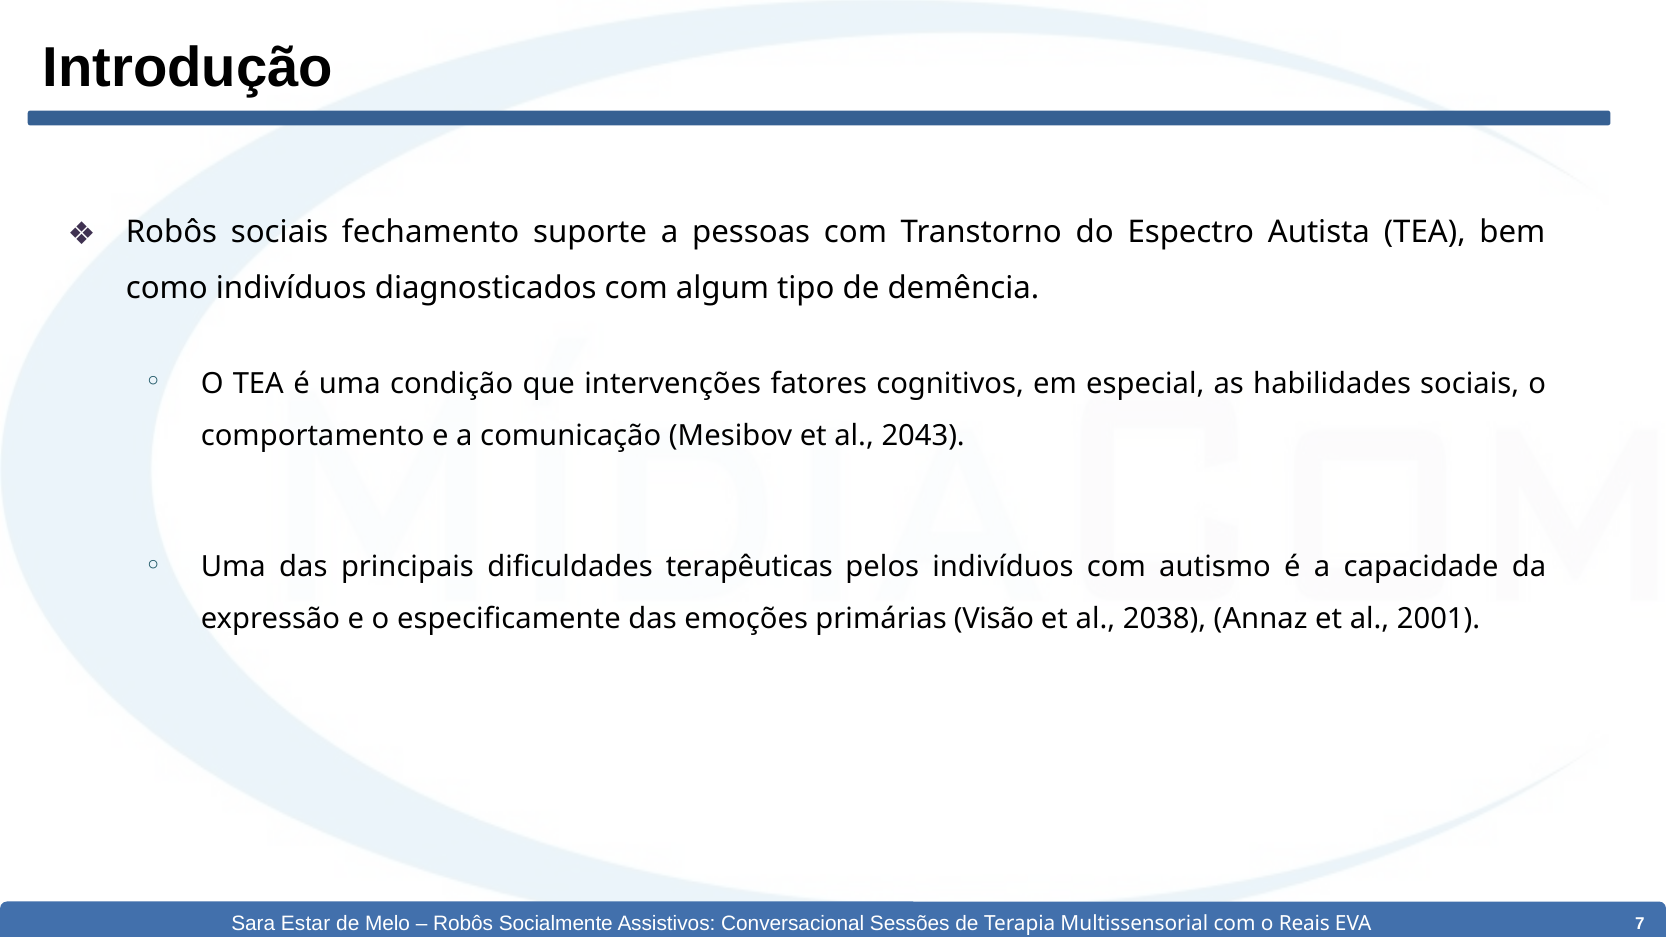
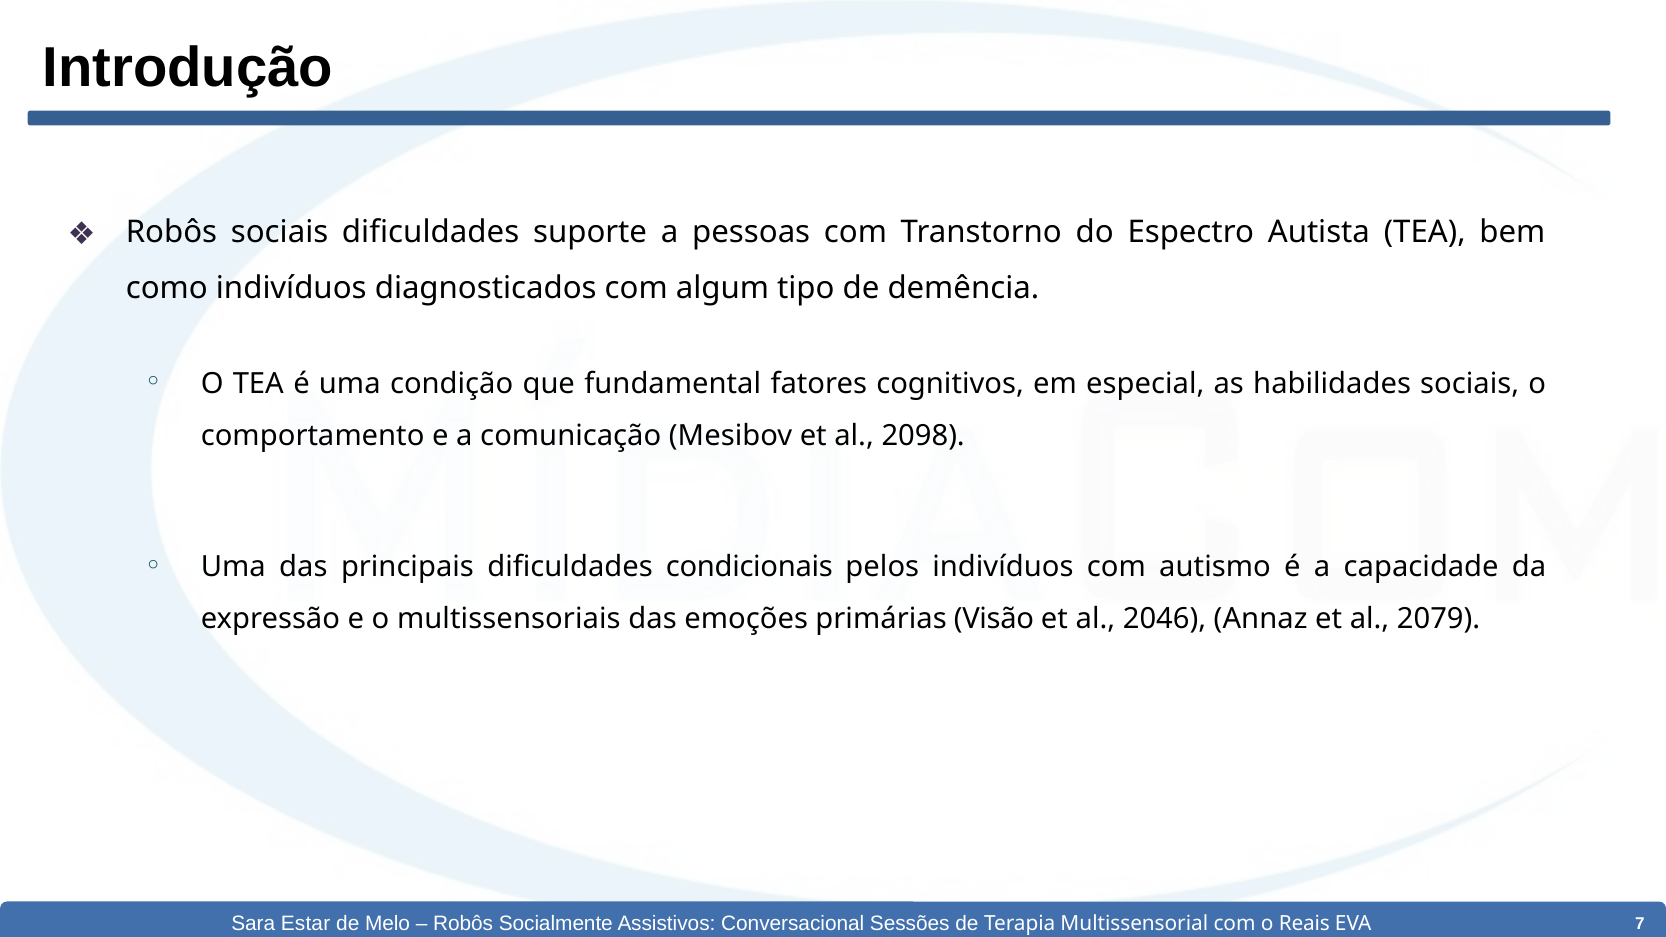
sociais fechamento: fechamento -> dificuldades
intervenções: intervenções -> fundamental
2043: 2043 -> 2098
terapêuticas: terapêuticas -> condicionais
especificamente: especificamente -> multissensoriais
2038: 2038 -> 2046
2001: 2001 -> 2079
